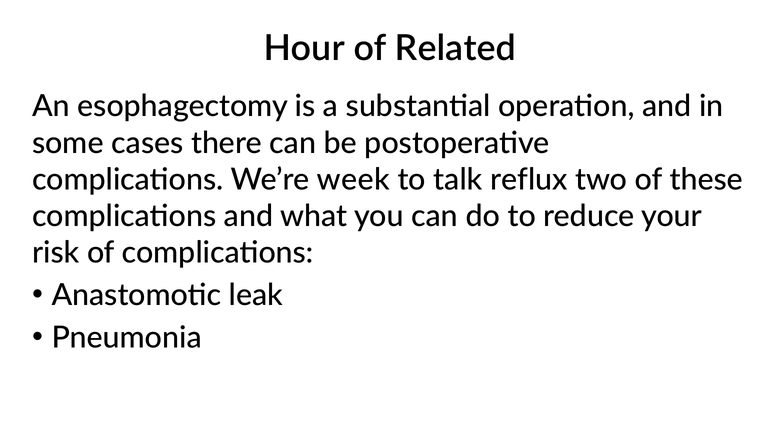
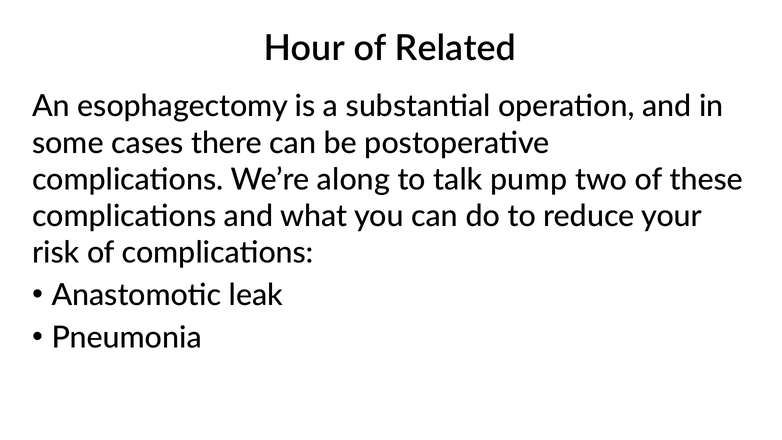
week: week -> along
reflux: reflux -> pump
